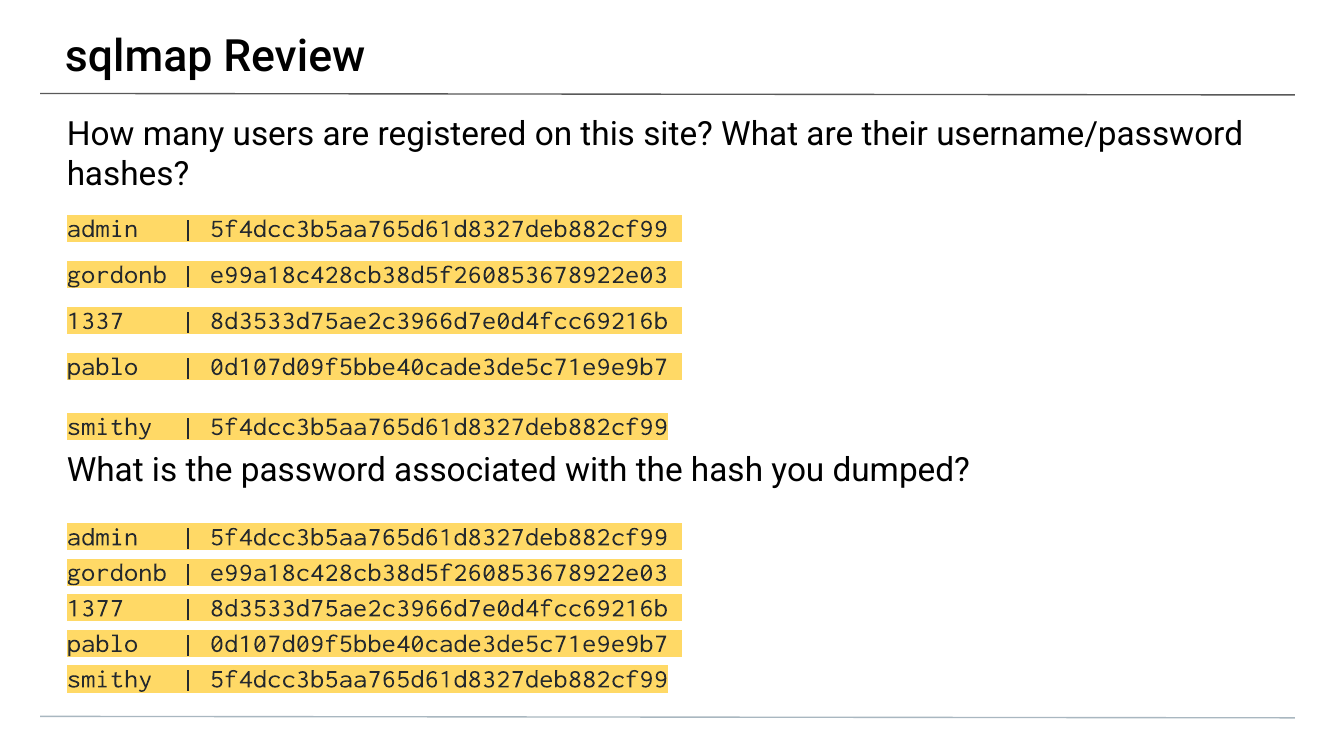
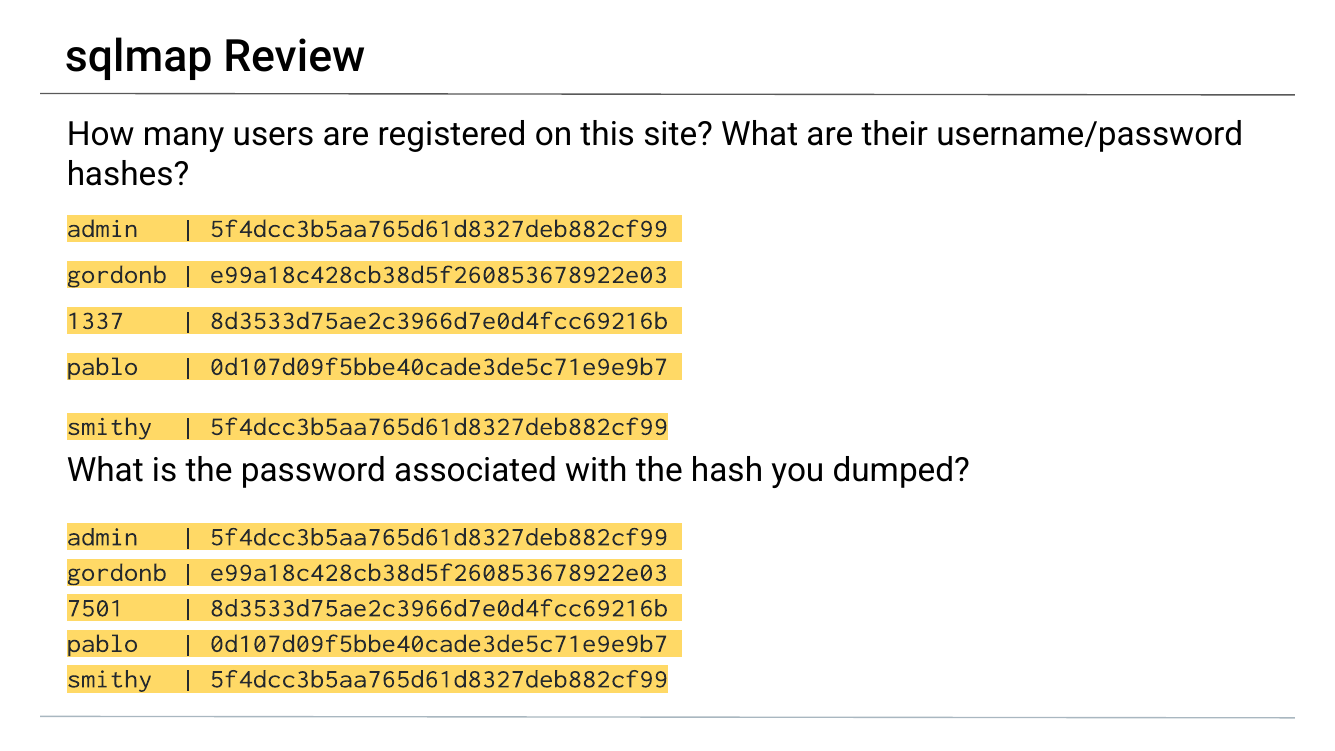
1377: 1377 -> 7501
